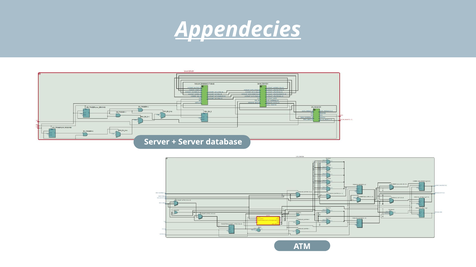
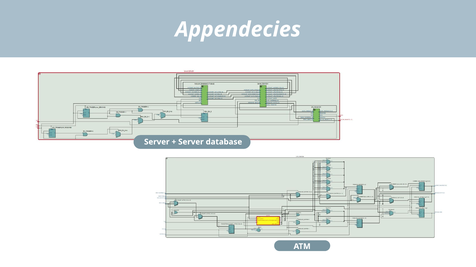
Appendecies underline: present -> none
